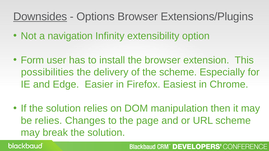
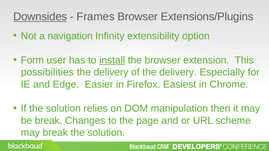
Options: Options -> Frames
install underline: none -> present
of the scheme: scheme -> delivery
be relies: relies -> break
